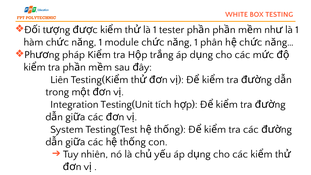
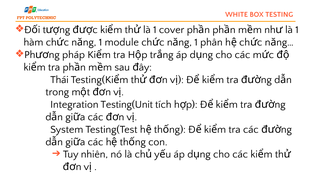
tester: tester -> cover
Liên: Liên -> Thái
